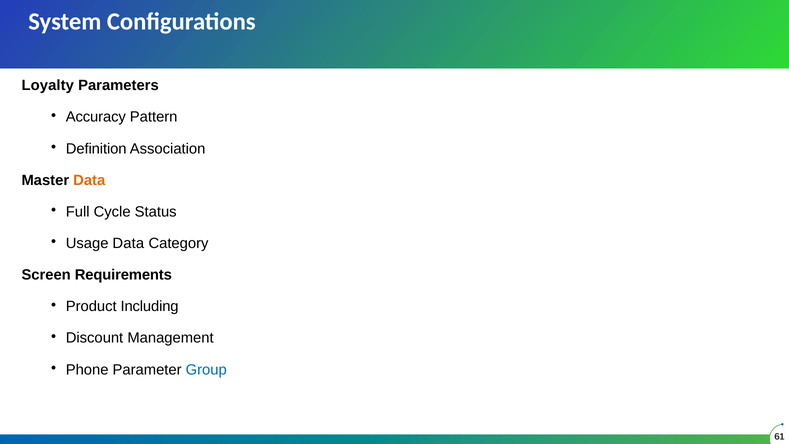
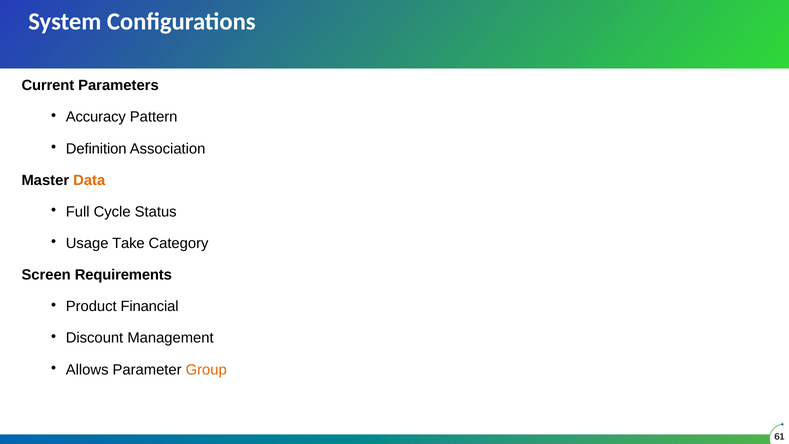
Loyalty: Loyalty -> Current
Usage Data: Data -> Take
Including: Including -> Financial
Phone: Phone -> Allows
Group colour: blue -> orange
